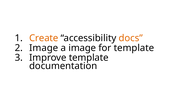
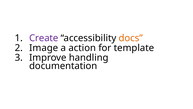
Create colour: orange -> purple
a image: image -> action
Improve template: template -> handling
